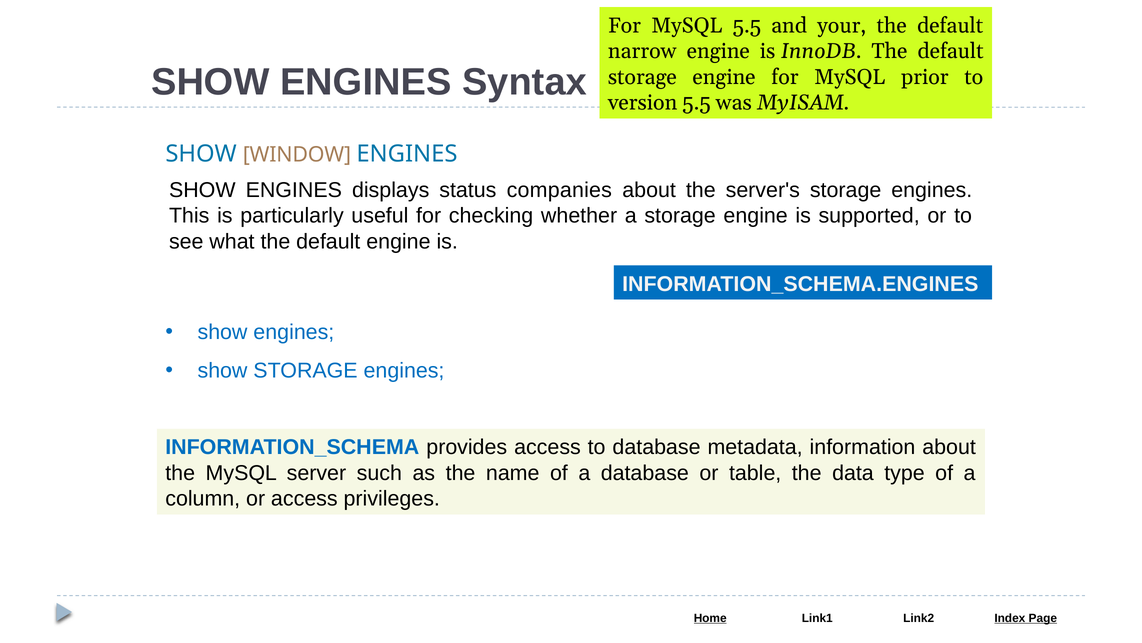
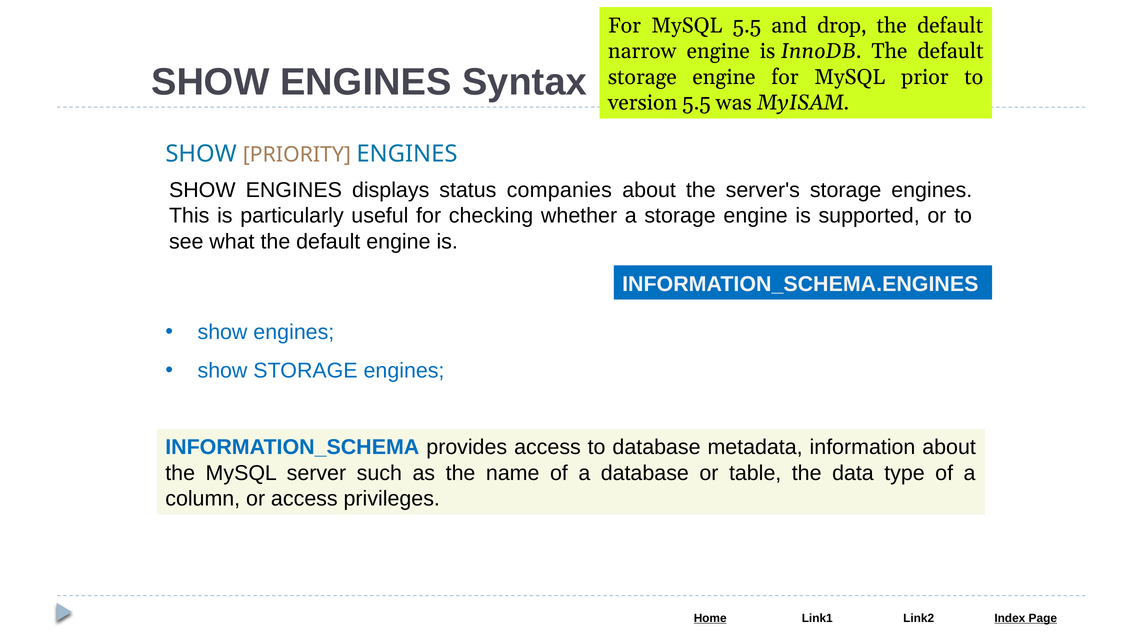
your: your -> drop
WINDOW: WINDOW -> PRIORITY
